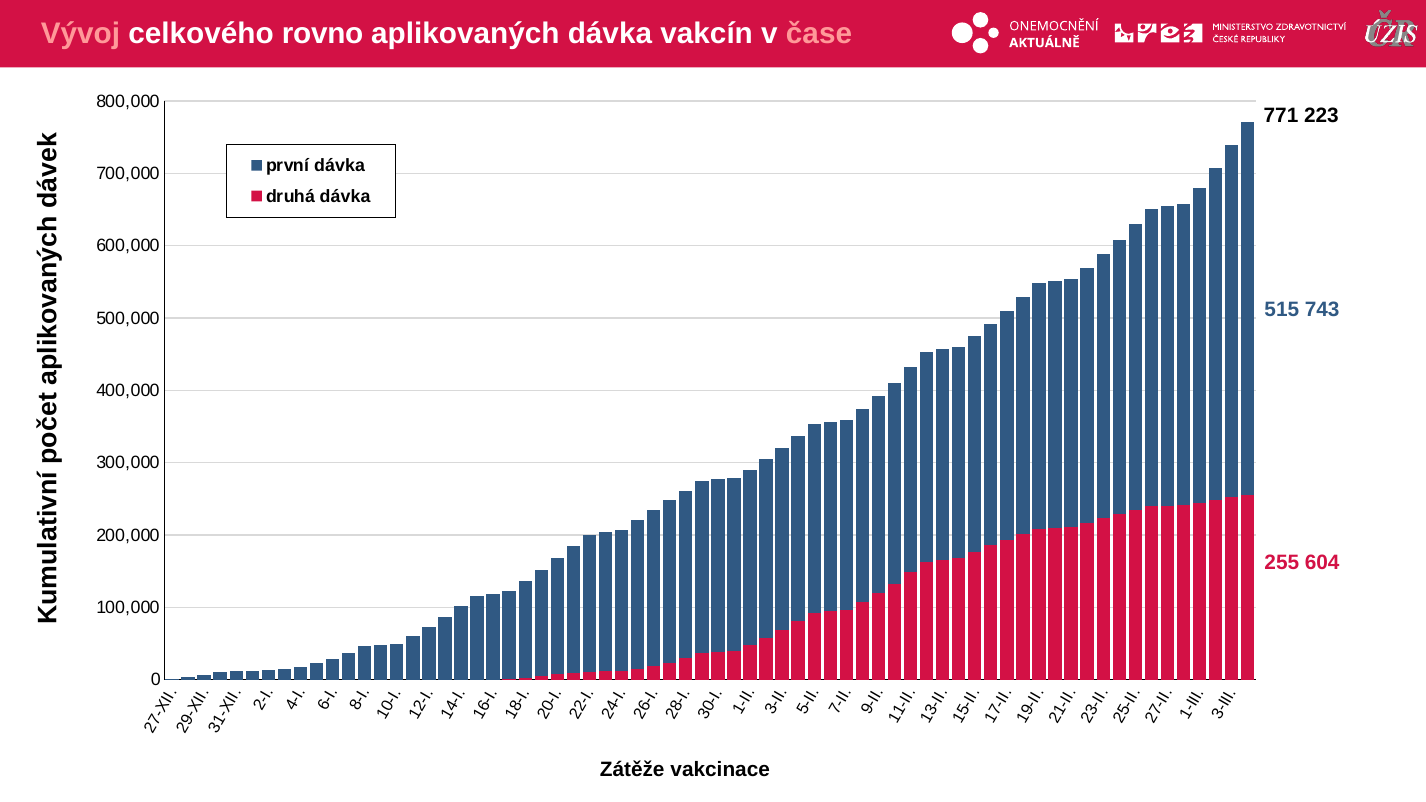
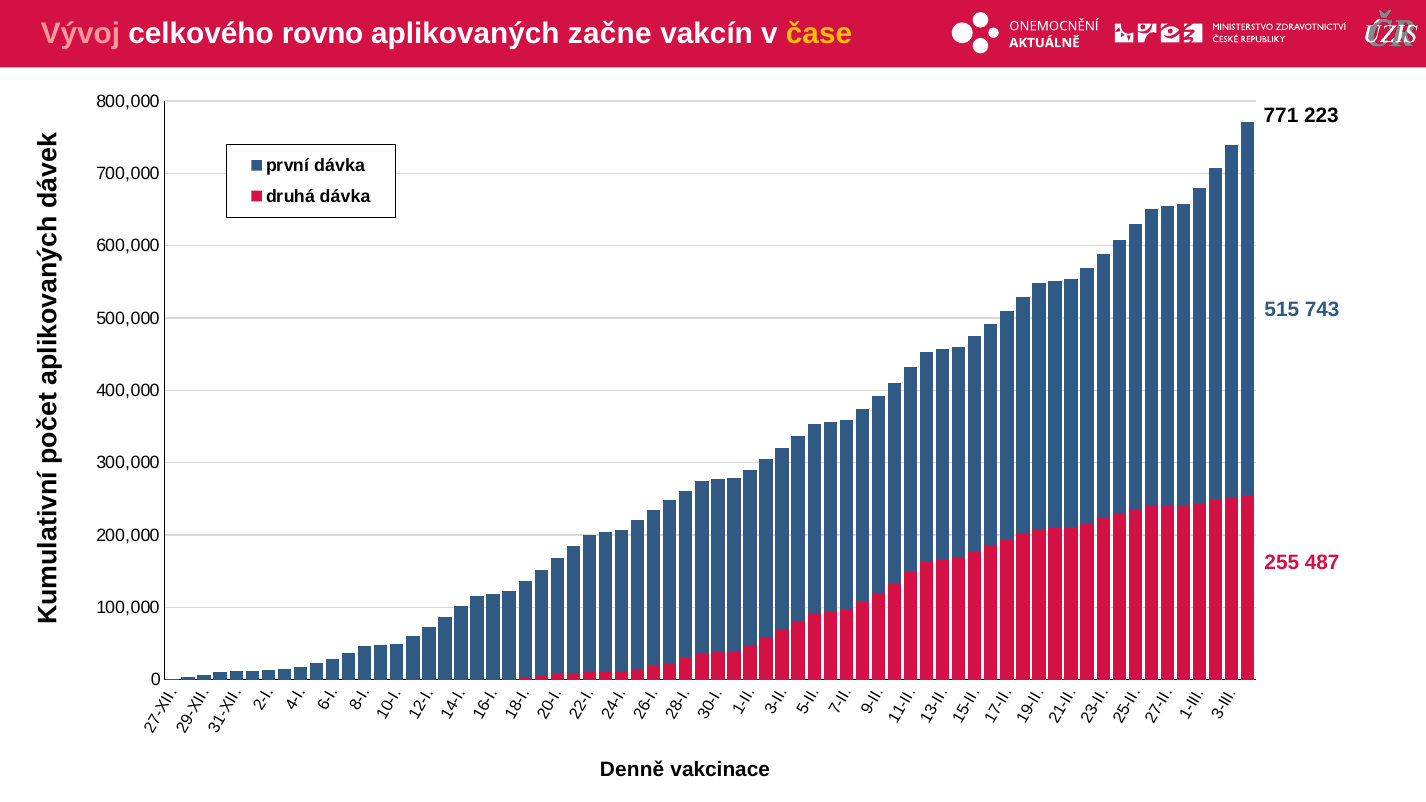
aplikovaných dávka: dávka -> začne
čase colour: pink -> yellow
604: 604 -> 487
Zátěže: Zátěže -> Denně
